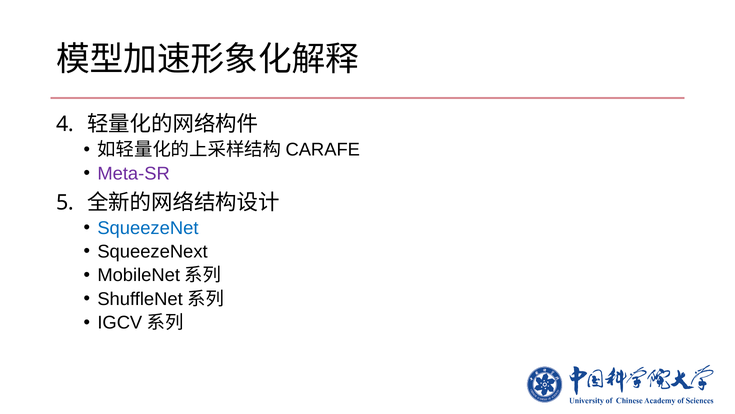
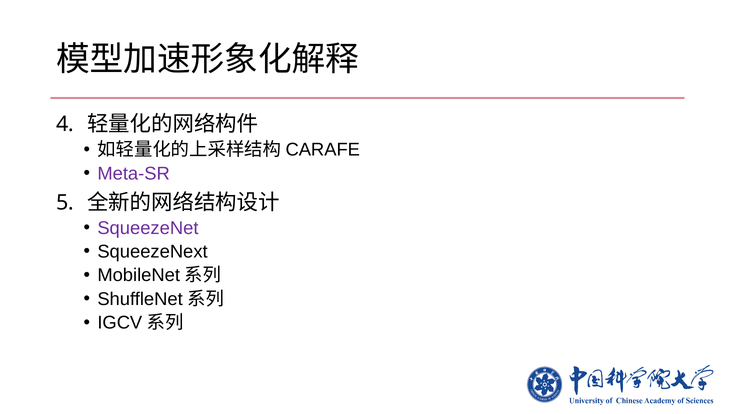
SqueezeNet colour: blue -> purple
